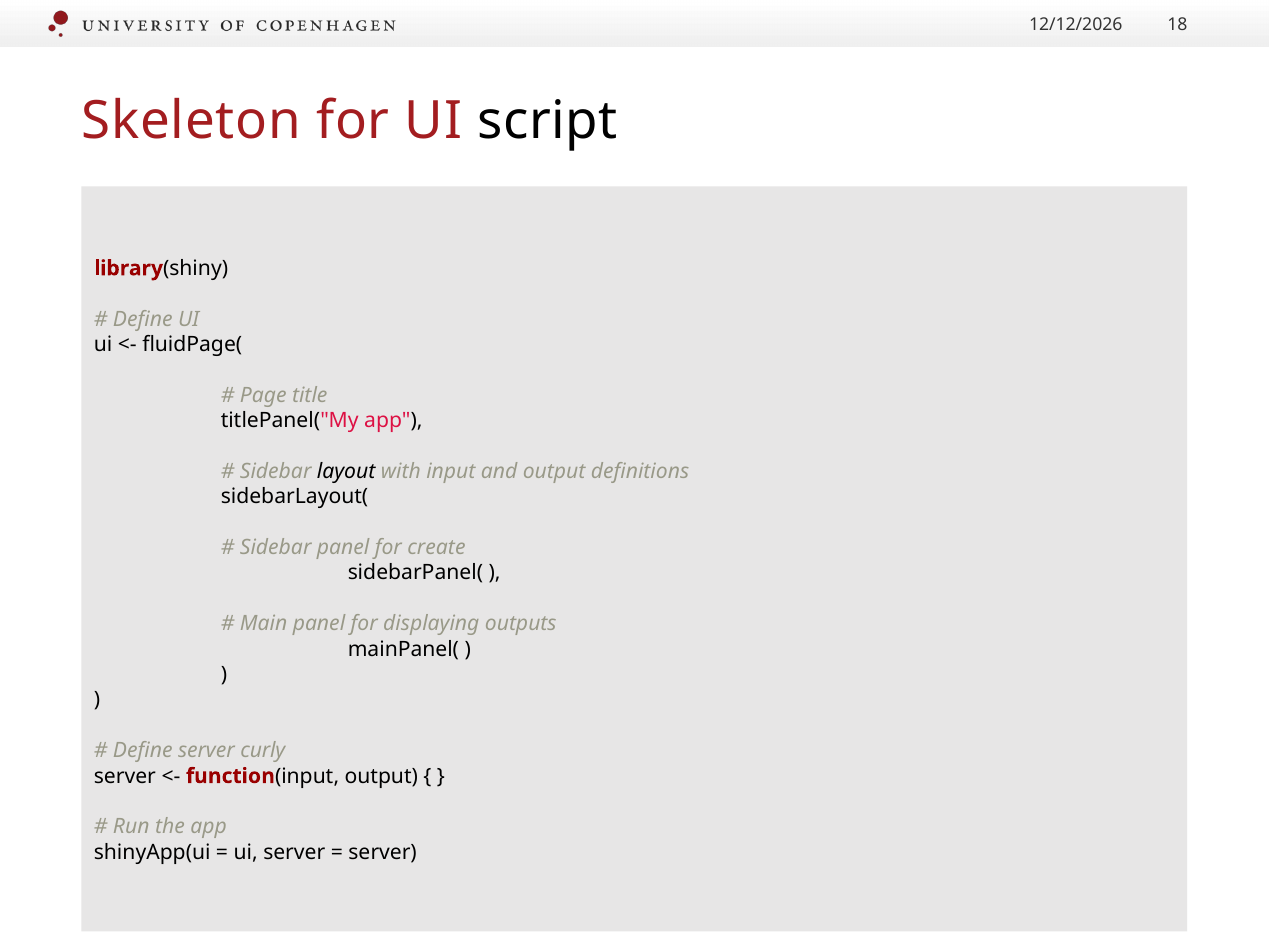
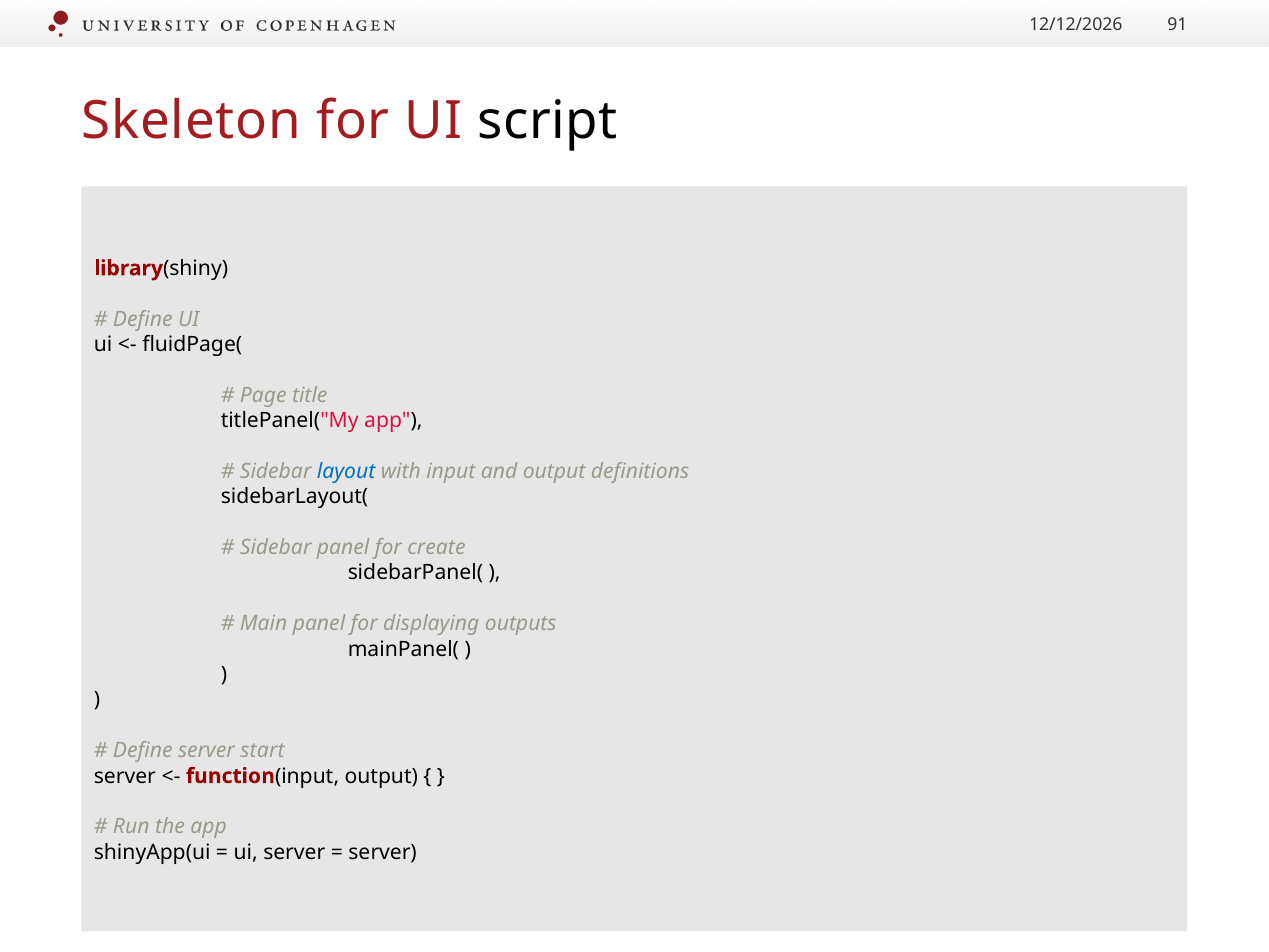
18: 18 -> 91
layout colour: black -> blue
curly: curly -> start
